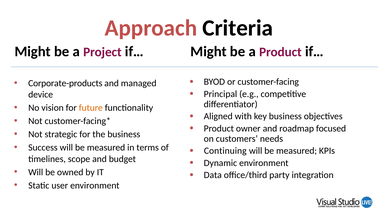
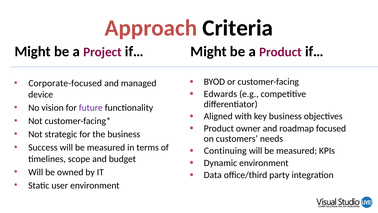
Corporate-products: Corporate-products -> Corporate-focused
Principal: Principal -> Edwards
future colour: orange -> purple
